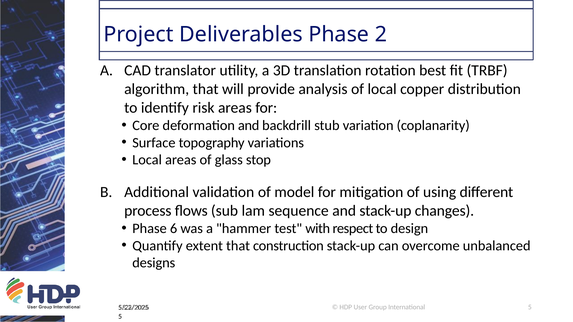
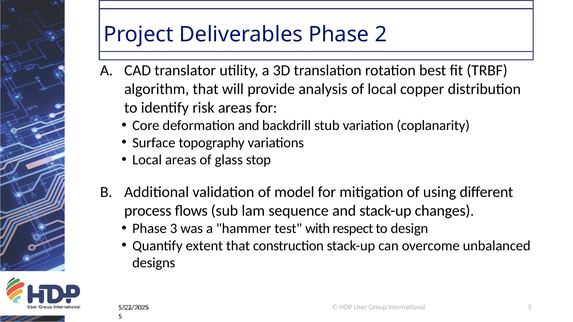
6: 6 -> 3
